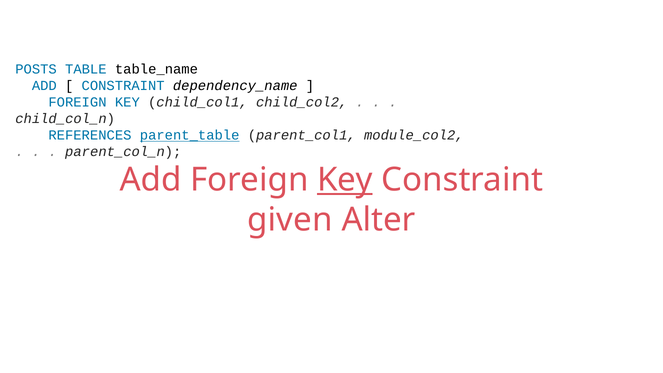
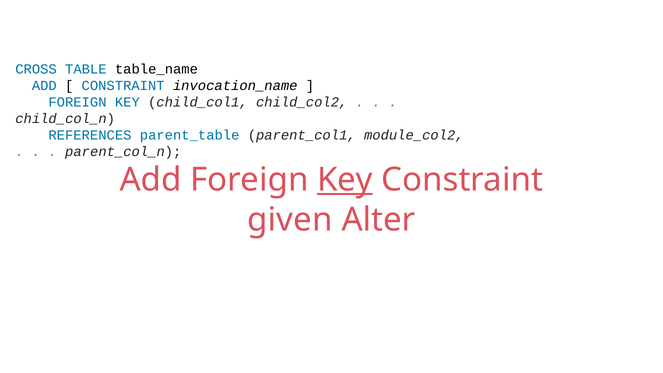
POSTS: POSTS -> CROSS
dependency_name: dependency_name -> invocation_name
parent_table underline: present -> none
